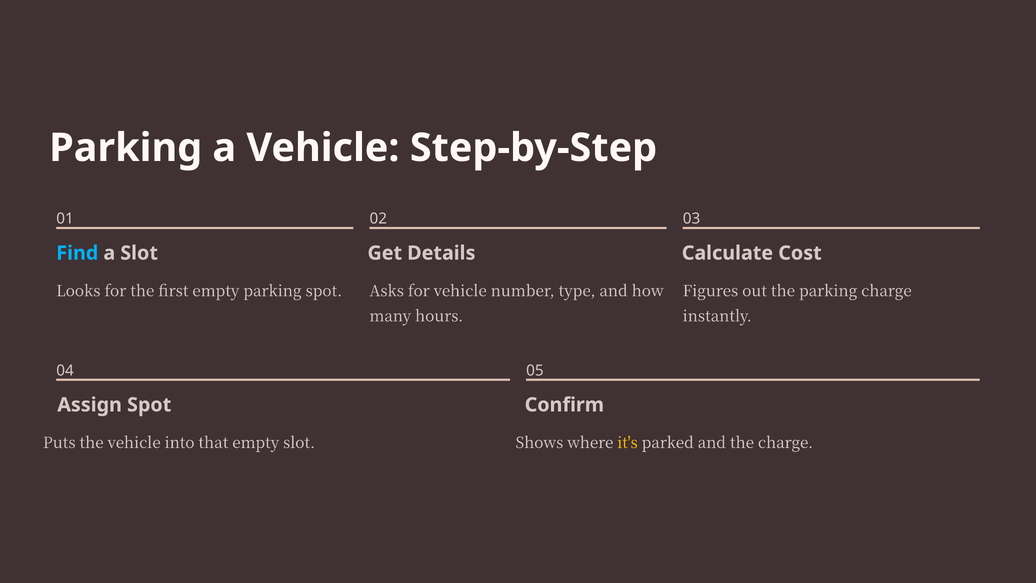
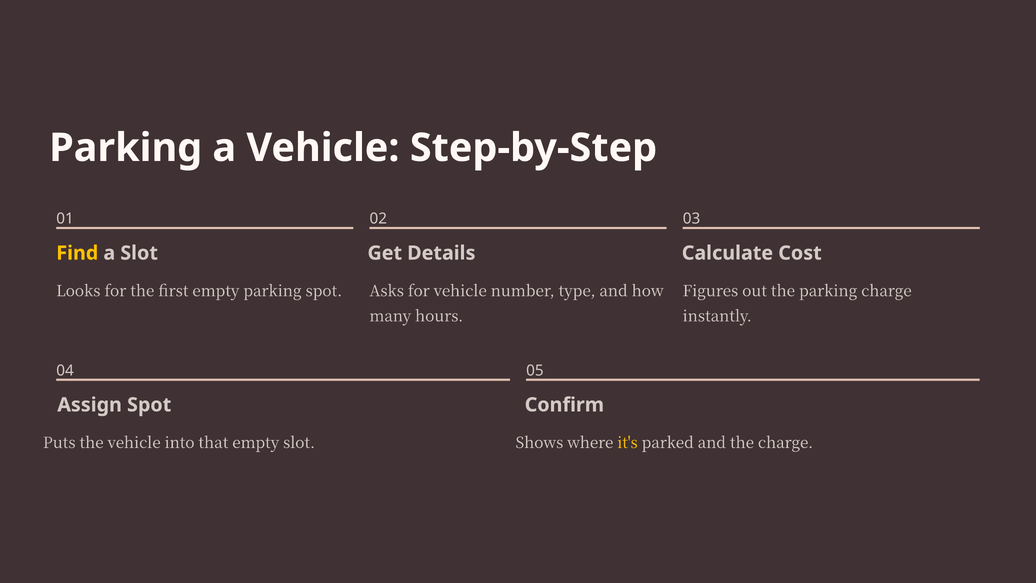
Find colour: light blue -> yellow
